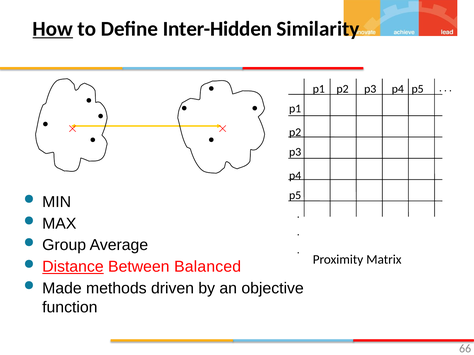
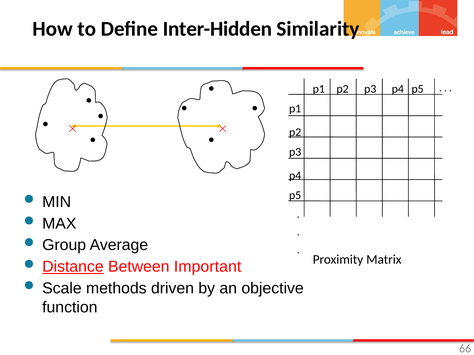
How underline: present -> none
Balanced: Balanced -> Important
Made: Made -> Scale
